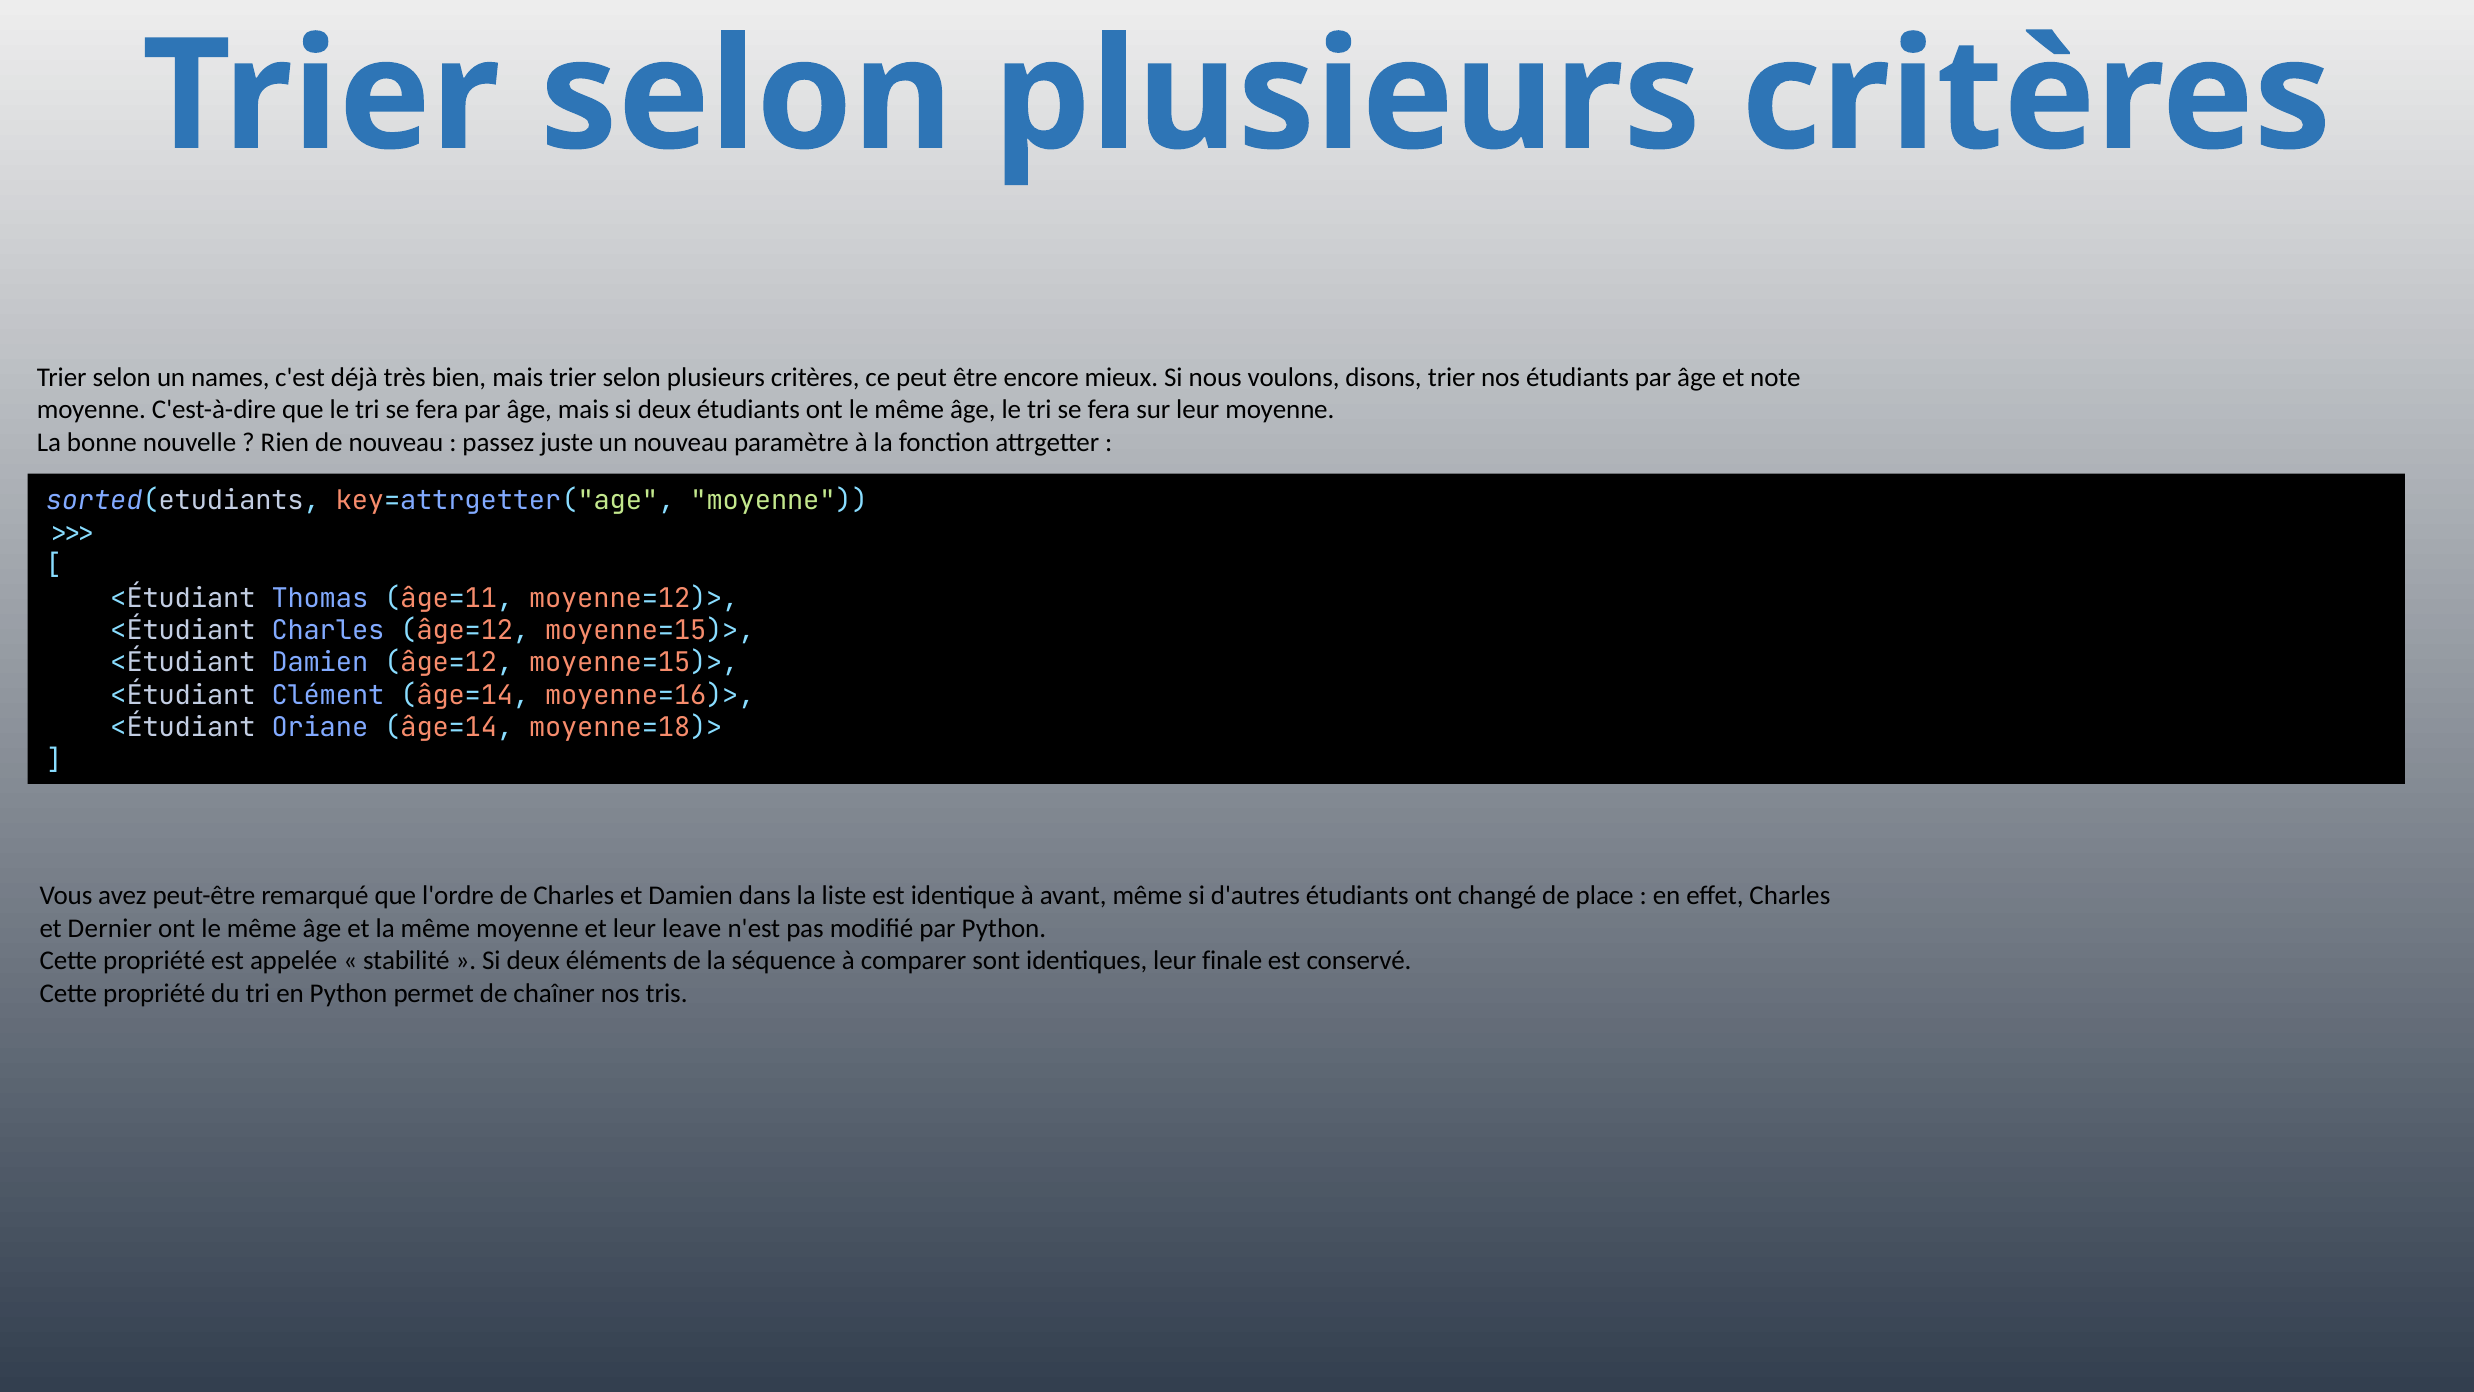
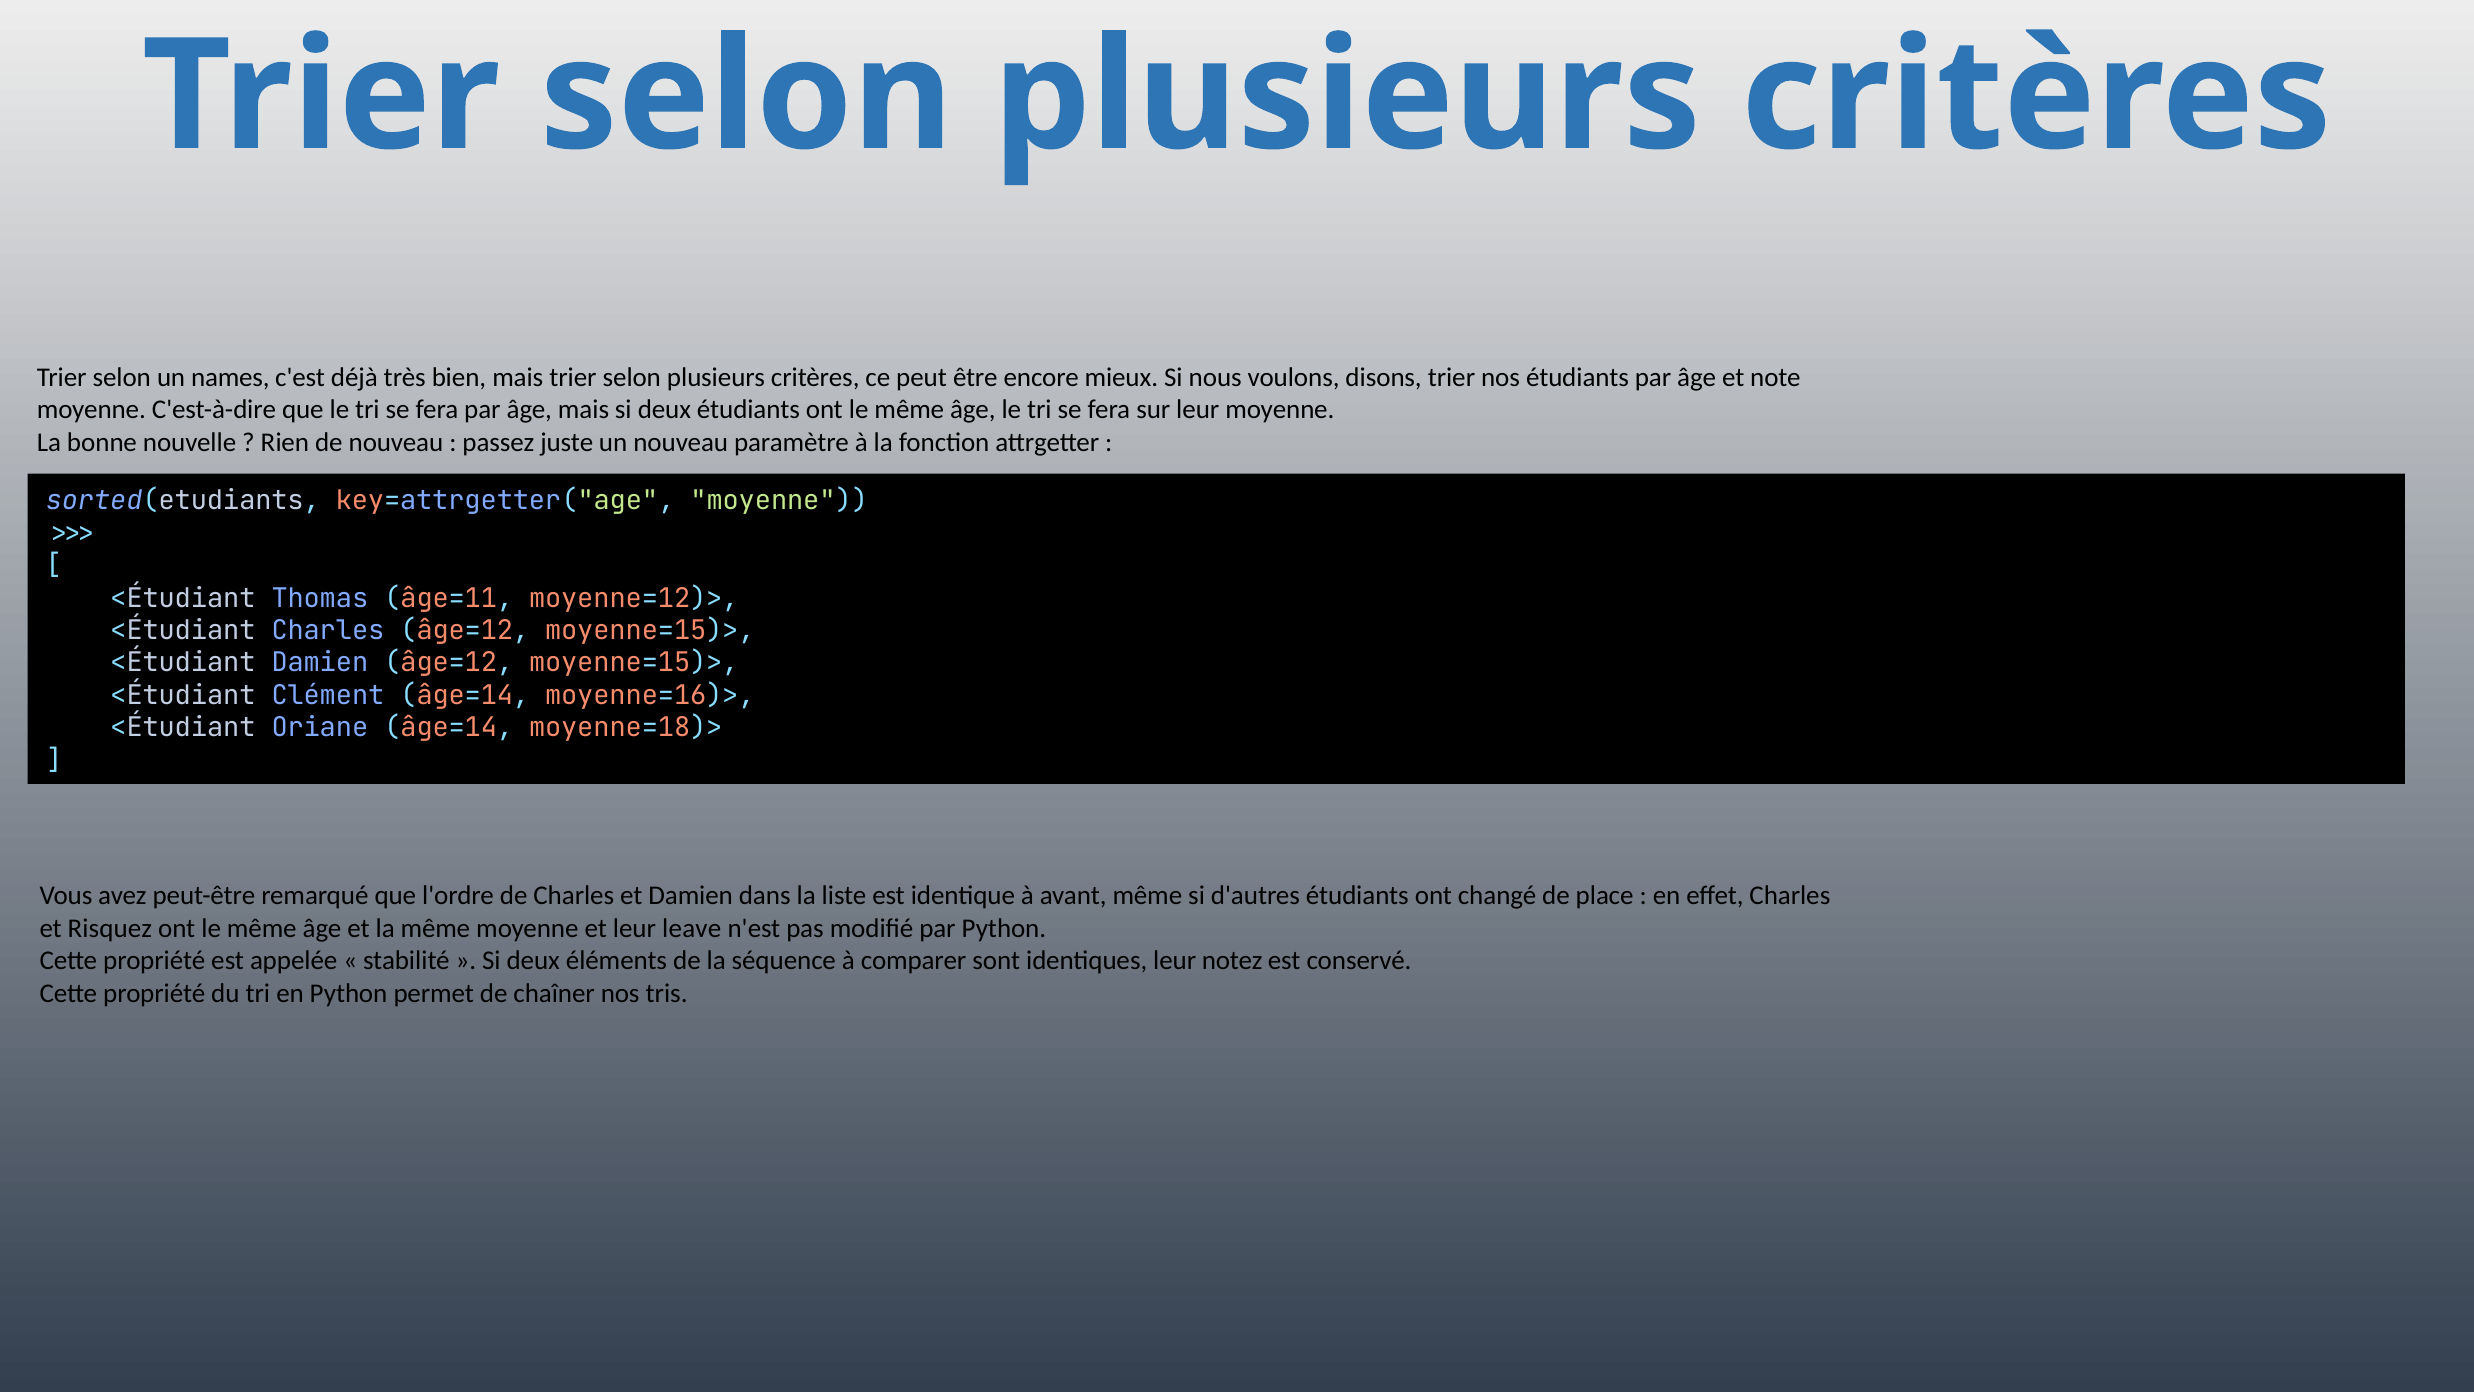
Dernier: Dernier -> Risquez
finale: finale -> notez
